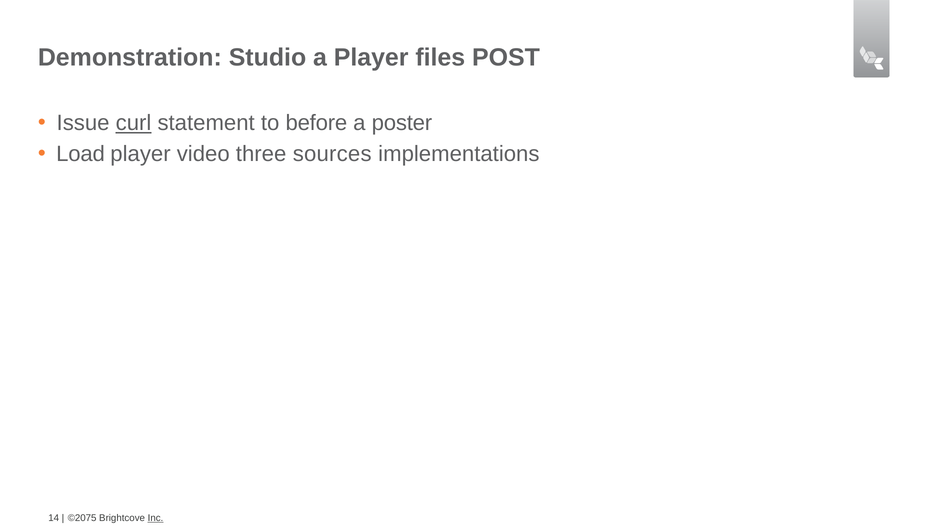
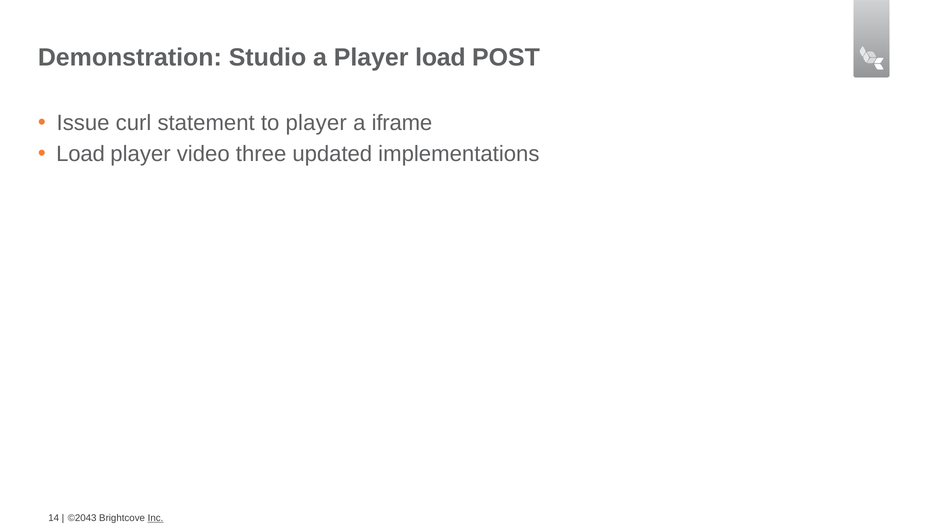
Player files: files -> load
curl underline: present -> none
to before: before -> player
poster: poster -> iframe
sources: sources -> updated
©2075: ©2075 -> ©2043
